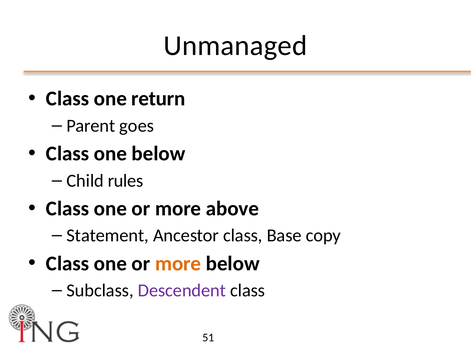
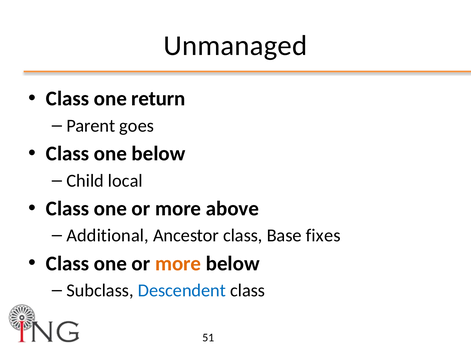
rules: rules -> local
Statement: Statement -> Additional
copy: copy -> fixes
Descendent colour: purple -> blue
